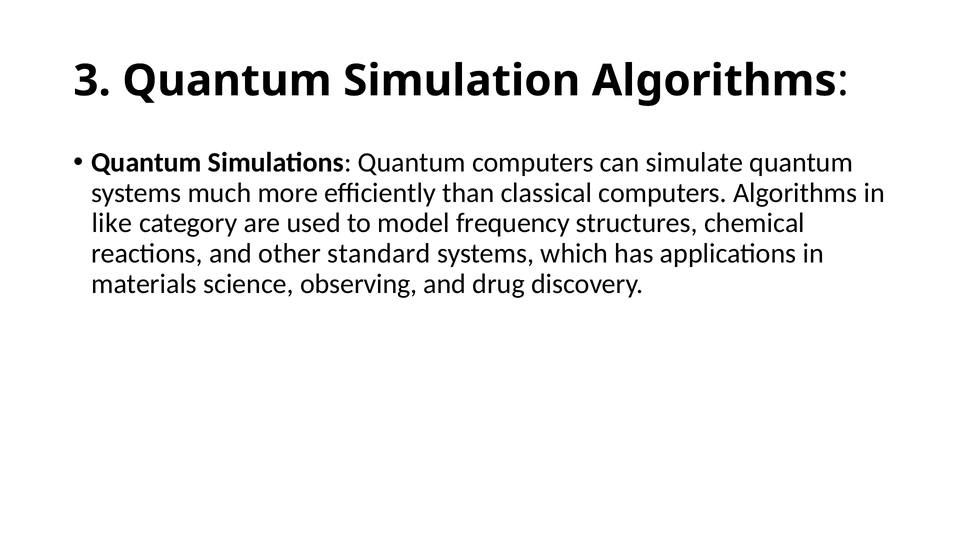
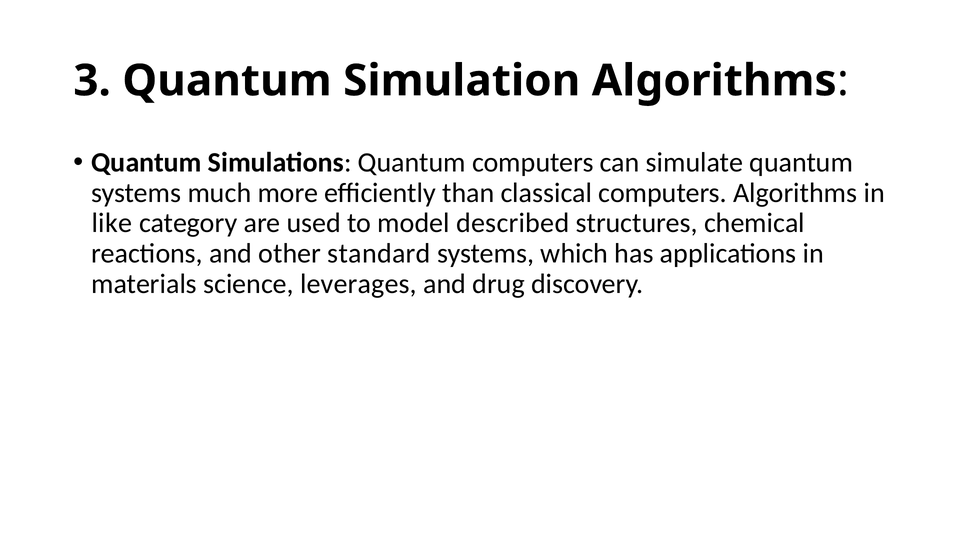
frequency: frequency -> described
observing: observing -> leverages
